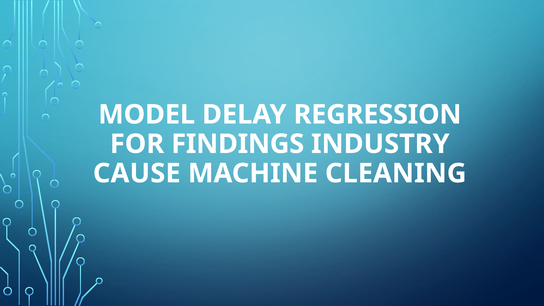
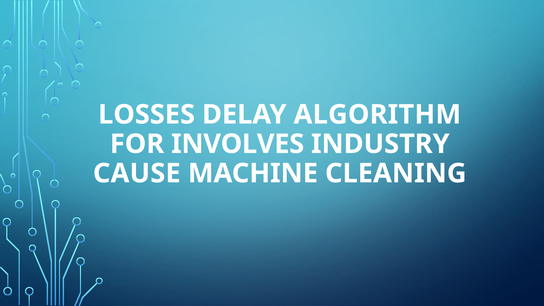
MODEL: MODEL -> LOSSES
REGRESSION: REGRESSION -> ALGORITHM
FINDINGS: FINDINGS -> INVOLVES
